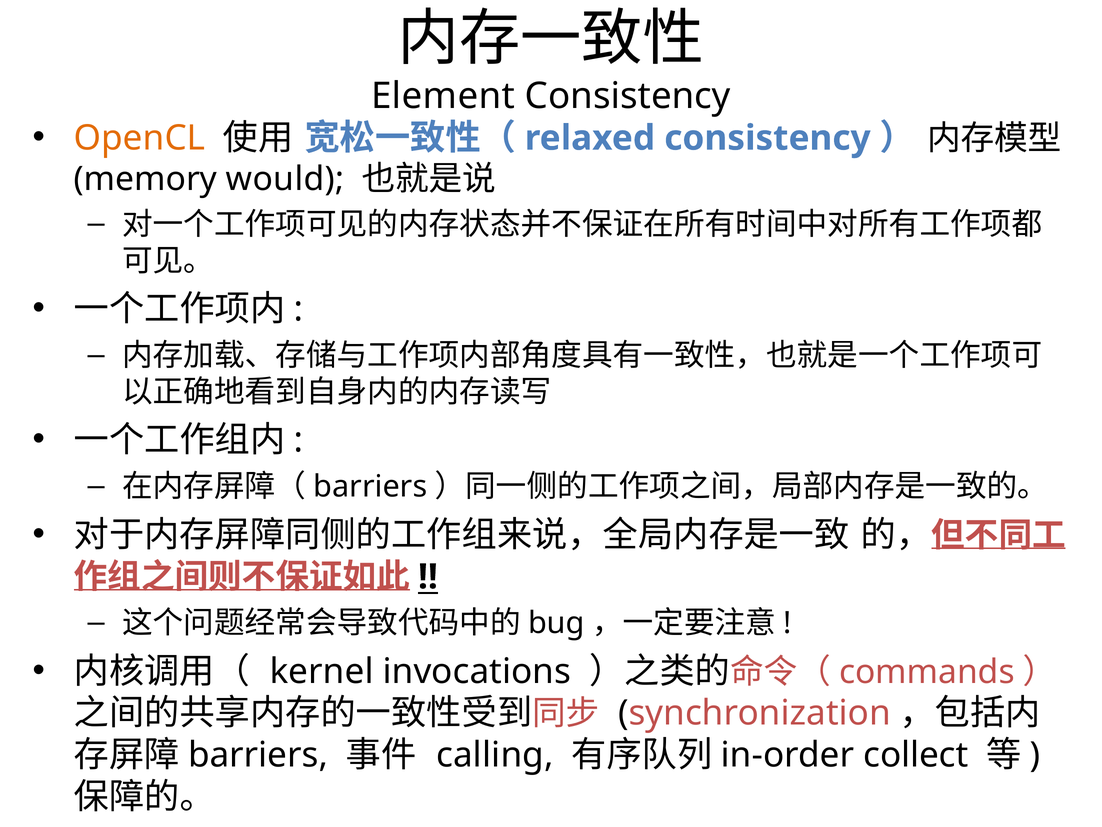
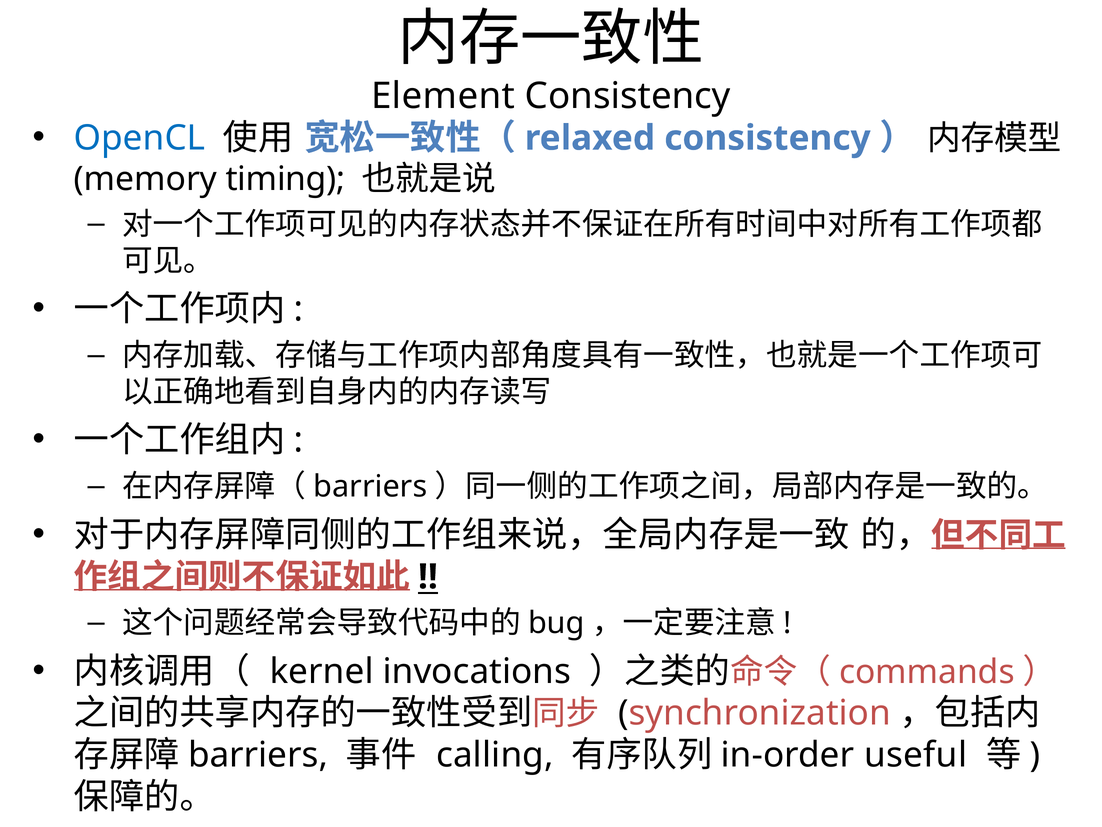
OpenCL colour: orange -> blue
would: would -> timing
collect: collect -> useful
